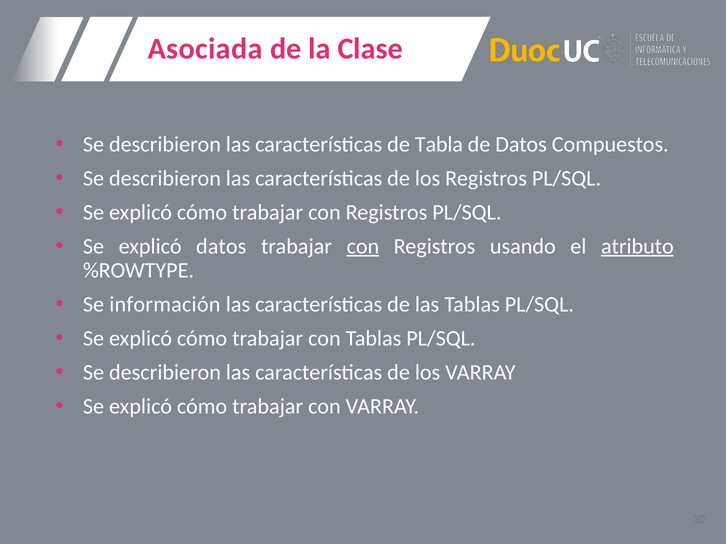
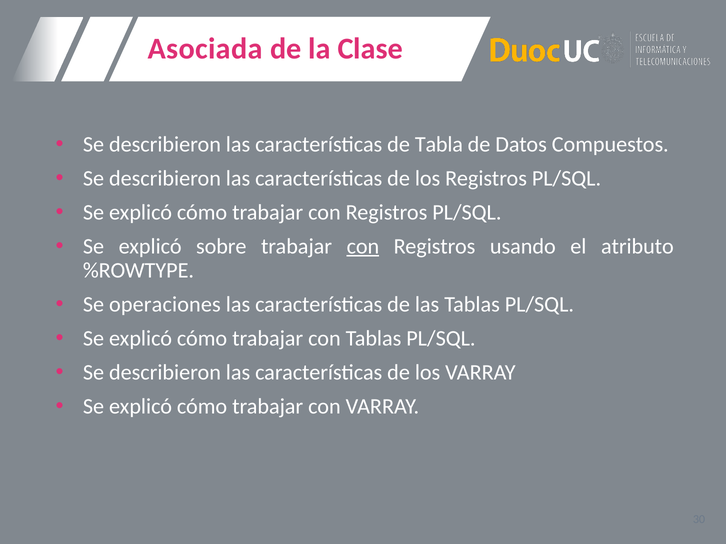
explicó datos: datos -> sobre
atributo underline: present -> none
información: información -> operaciones
